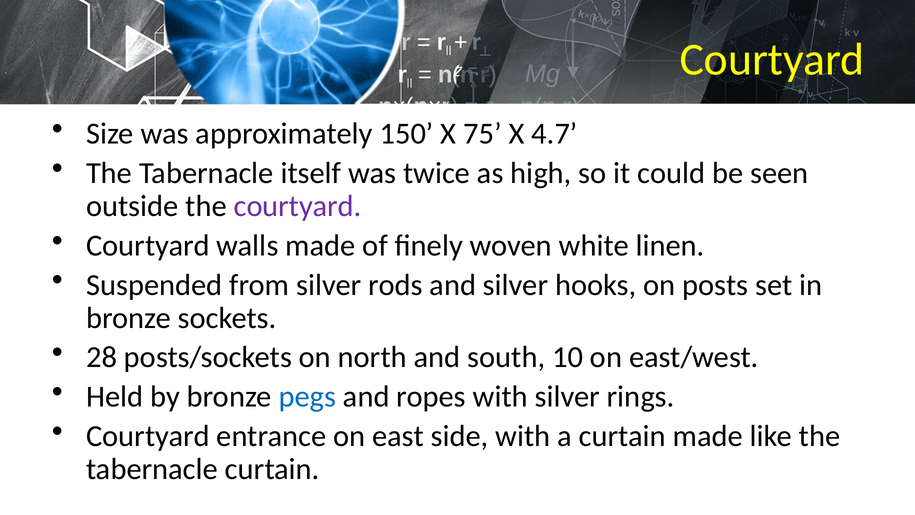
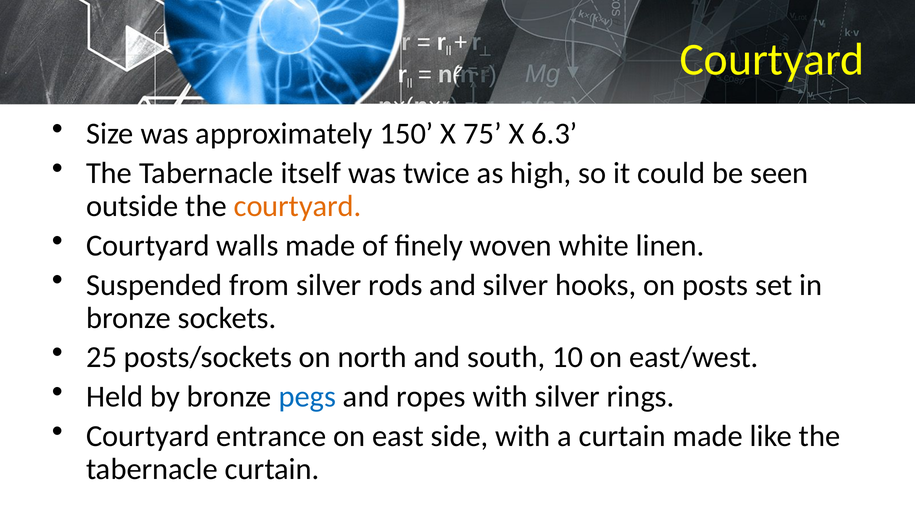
4.7: 4.7 -> 6.3
courtyard at (298, 206) colour: purple -> orange
28: 28 -> 25
